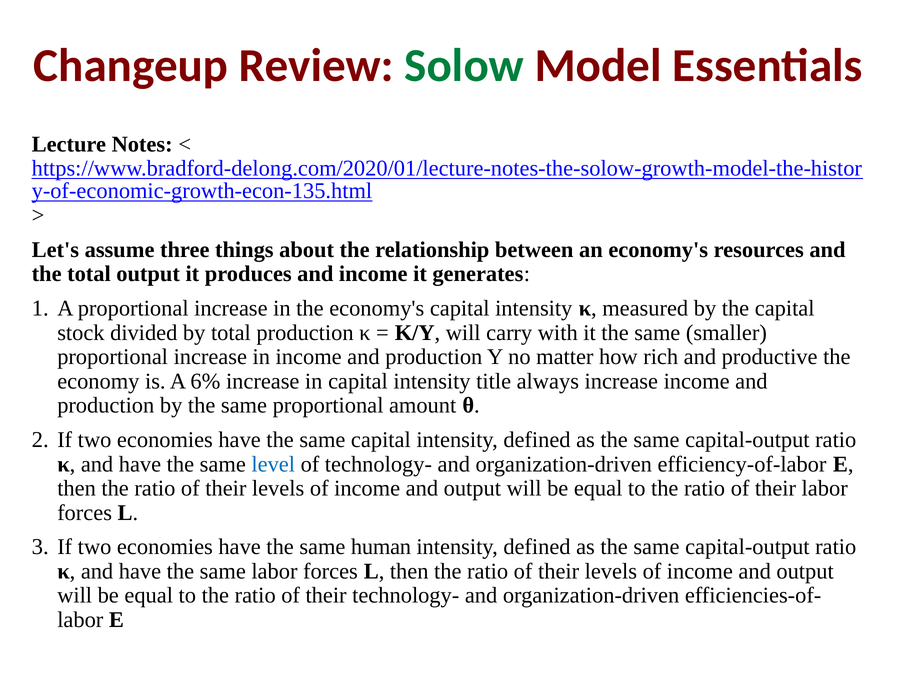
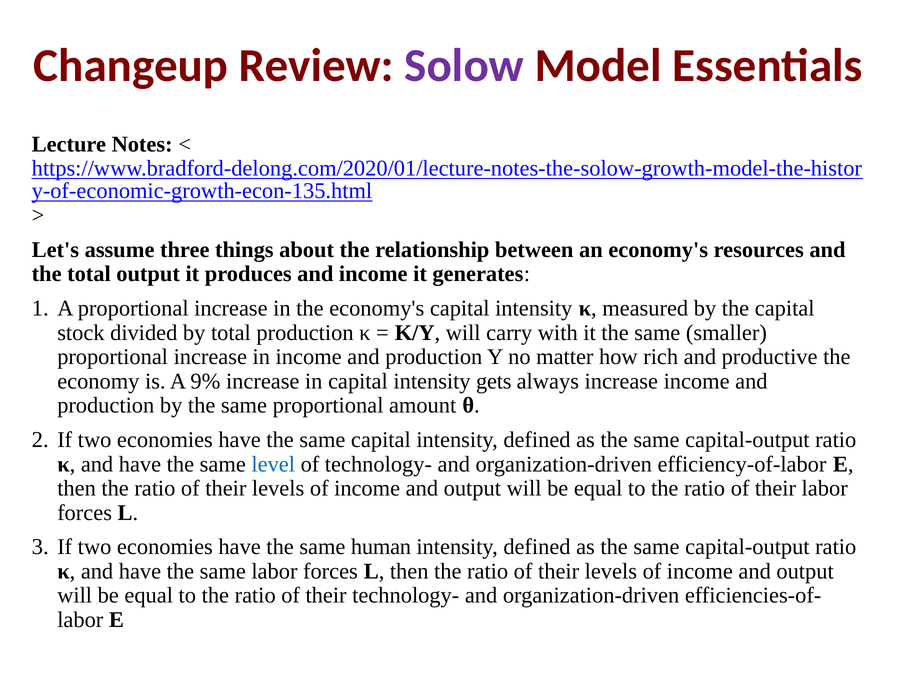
Solow colour: green -> purple
6%: 6% -> 9%
title: title -> gets
